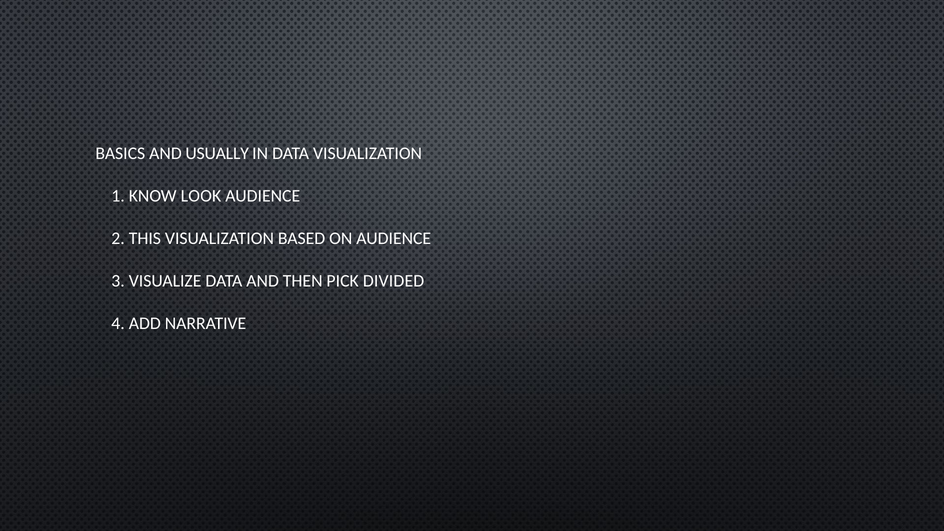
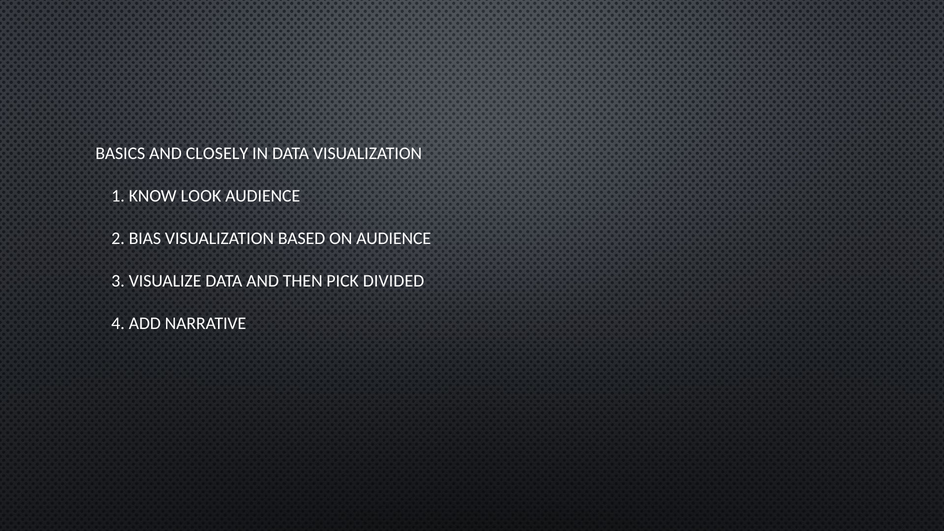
USUALLY: USUALLY -> CLOSELY
THIS: THIS -> BIAS
